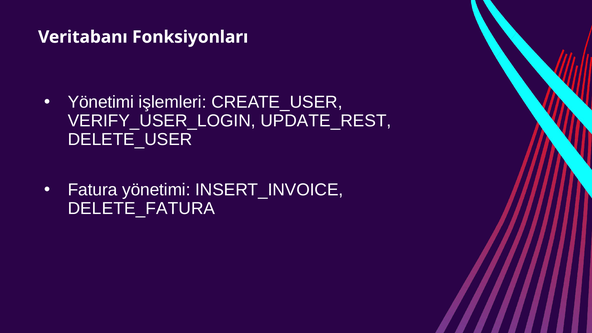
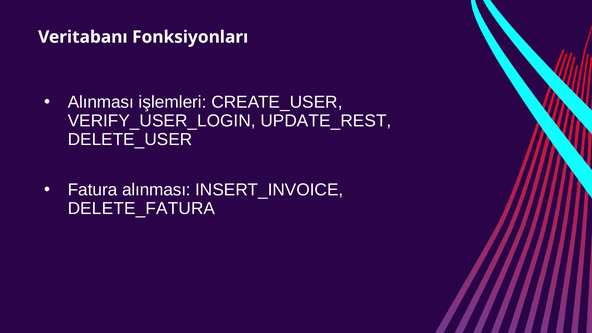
Yönetimi at (101, 102): Yönetimi -> Alınması
Fatura yönetimi: yönetimi -> alınması
